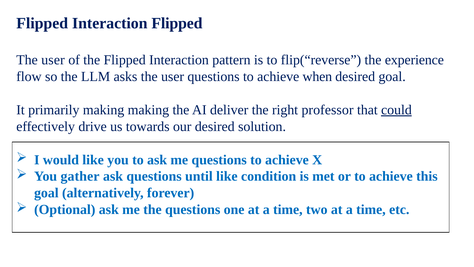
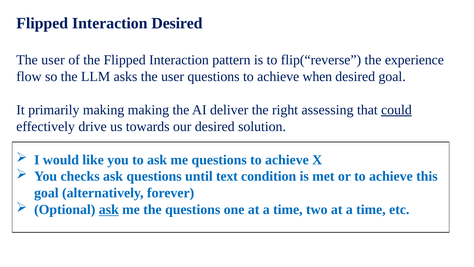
Interaction Flipped: Flipped -> Desired
professor: professor -> assessing
gather: gather -> checks
until like: like -> text
ask at (109, 209) underline: none -> present
